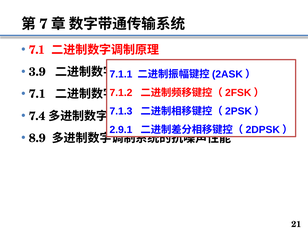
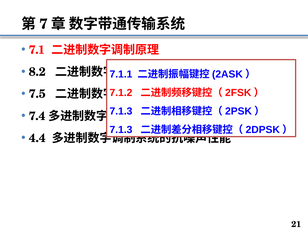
3.9: 3.9 -> 8.2
7.1 at (37, 94): 7.1 -> 7.5
2.9.1 at (121, 130): 2.9.1 -> 7.1.3
8.9: 8.9 -> 4.4
